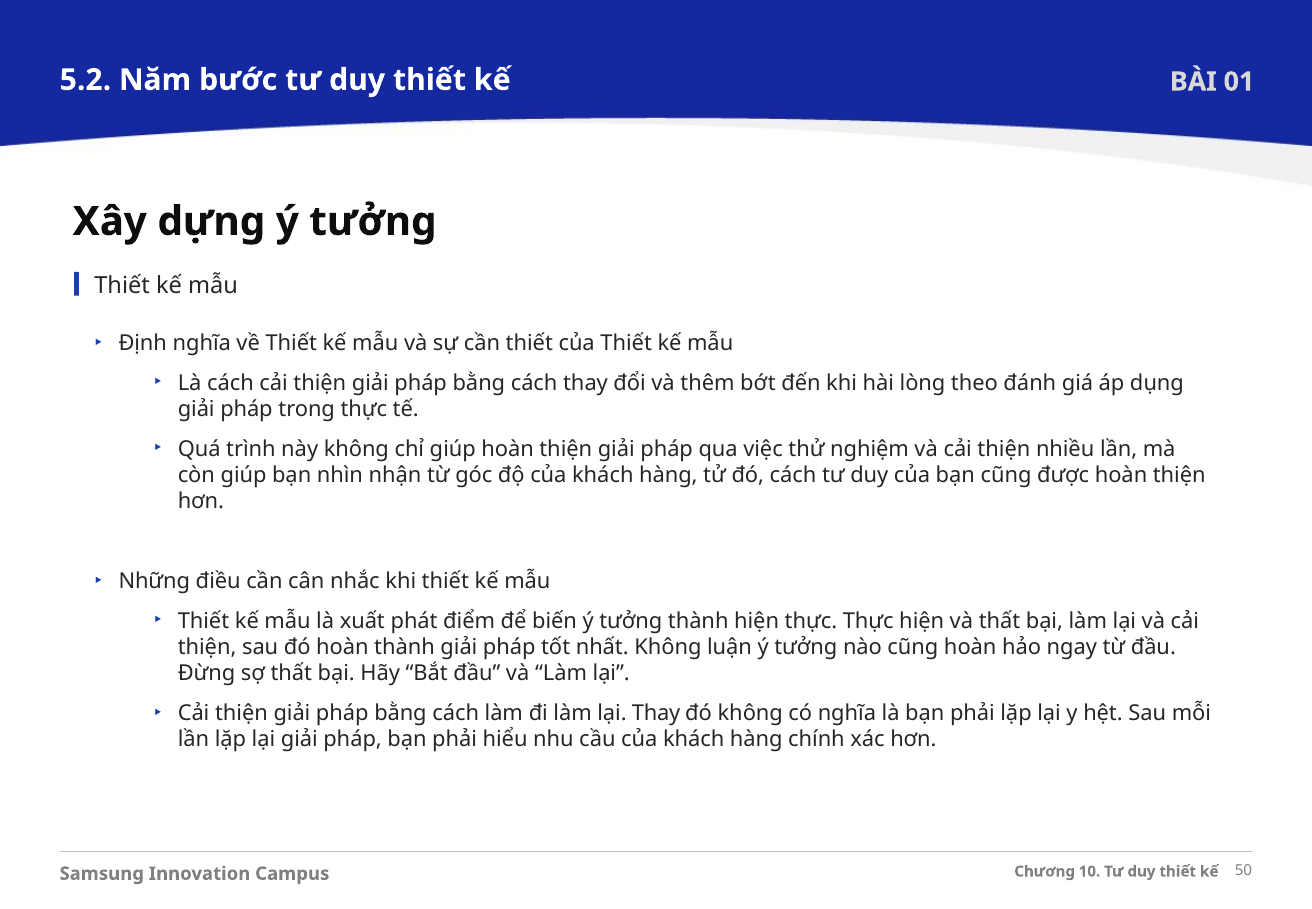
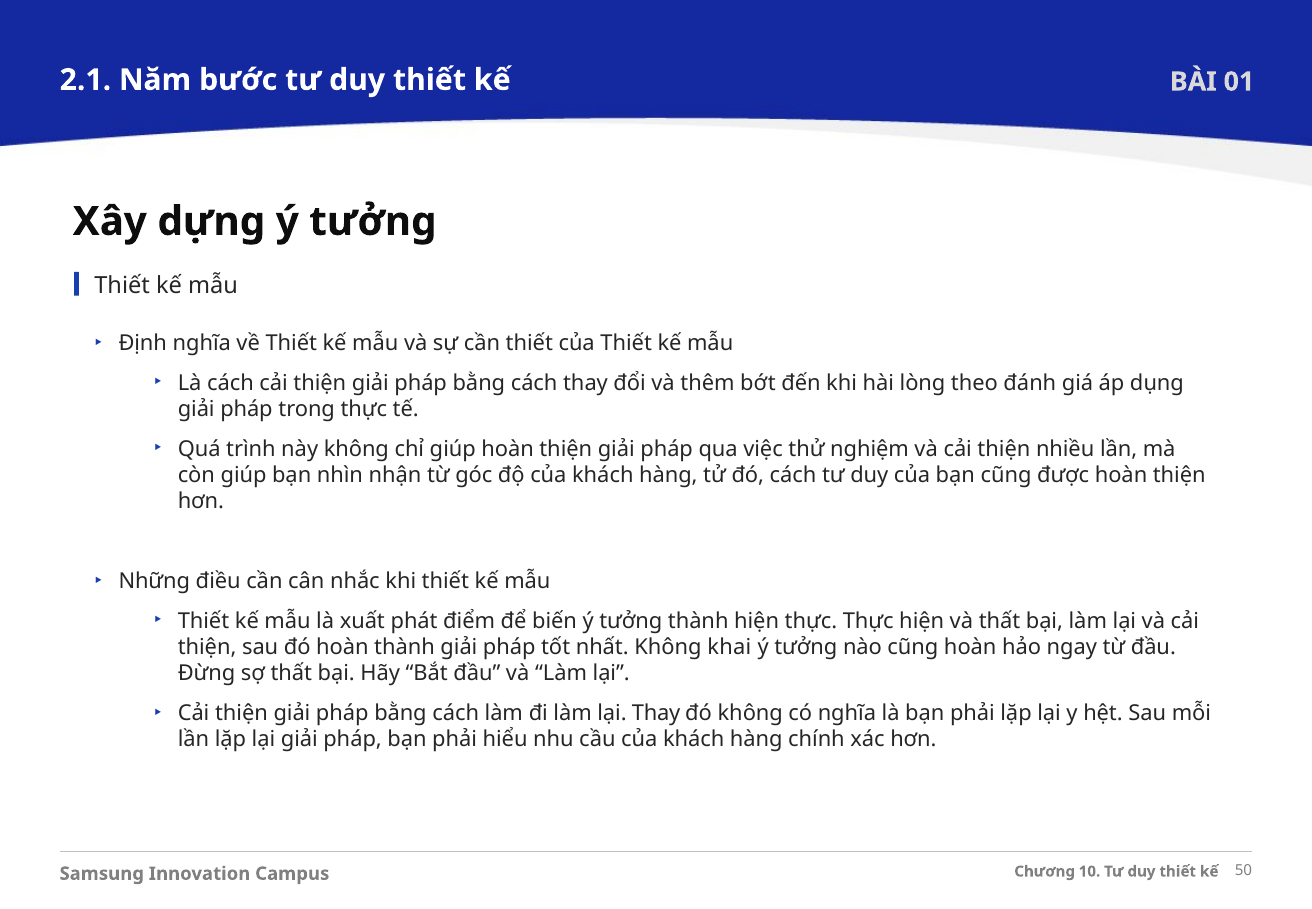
5.2: 5.2 -> 2.1
luận: luận -> khai
